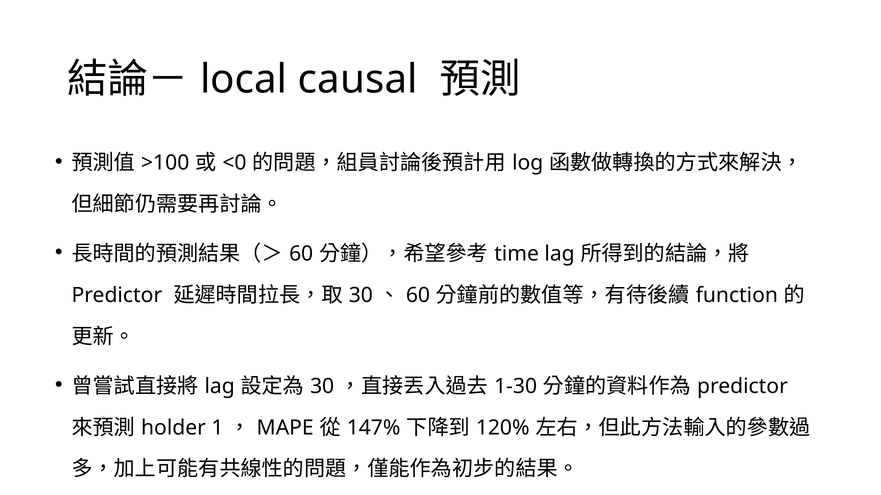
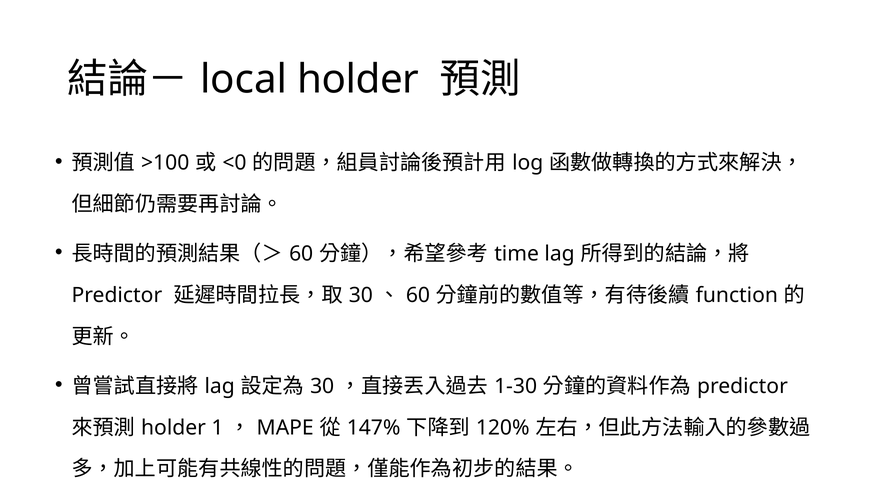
causal at (358, 80): causal -> holder
